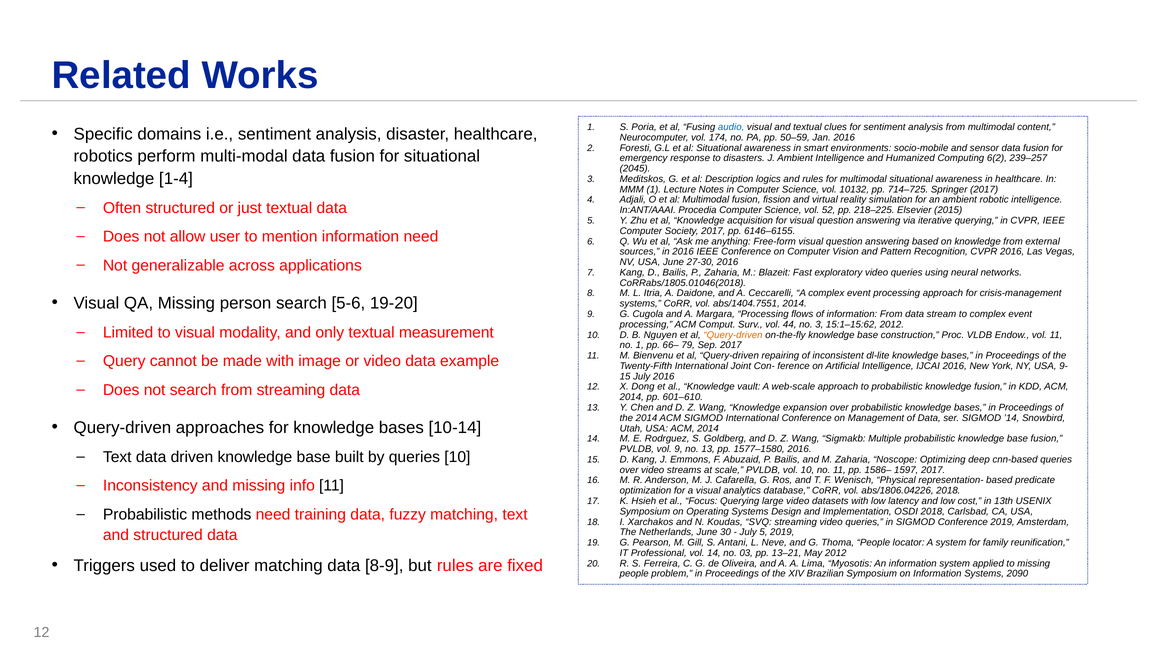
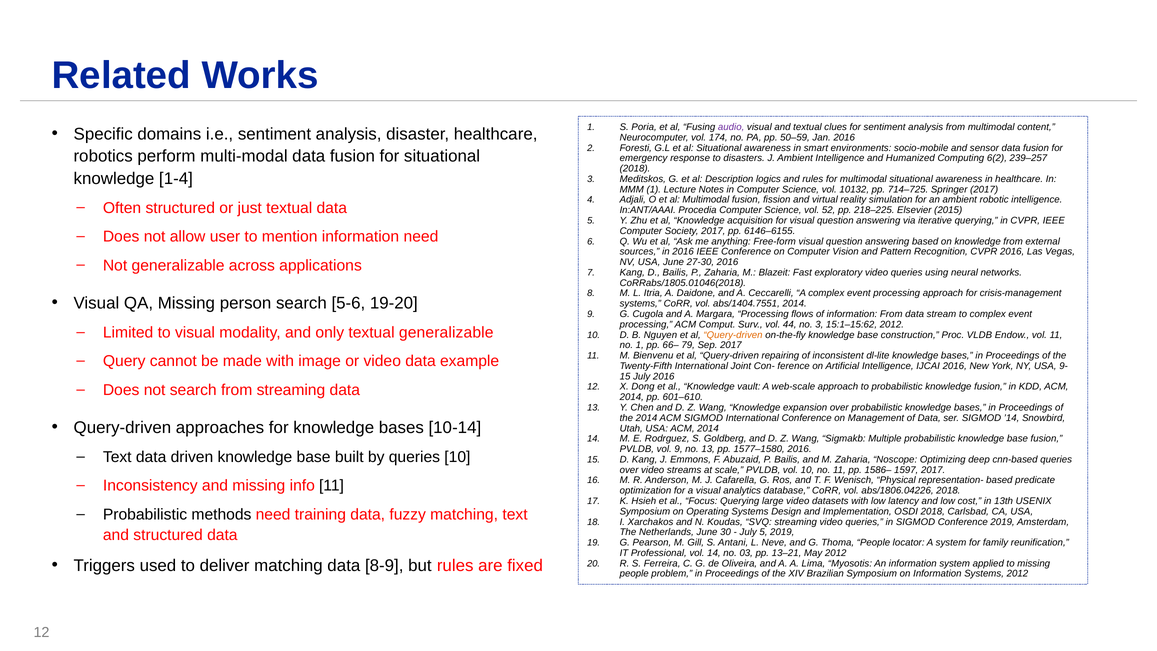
audio colour: blue -> purple
2045 at (635, 169): 2045 -> 2018
textual measurement: measurement -> generalizable
Systems 2090: 2090 -> 2012
